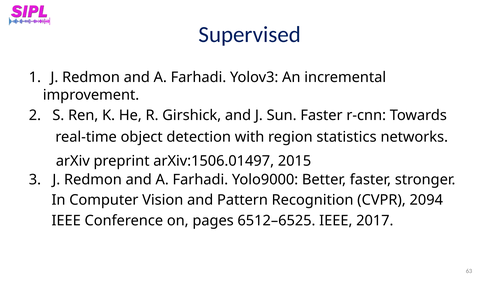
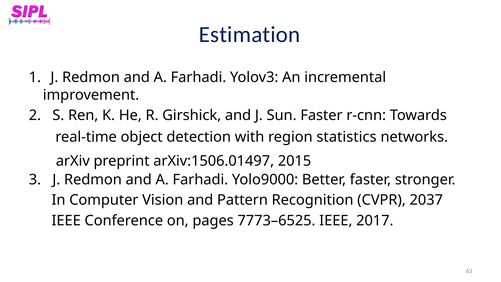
Supervised: Supervised -> Estimation
2094: 2094 -> 2037
6512–6525: 6512–6525 -> 7773–6525
